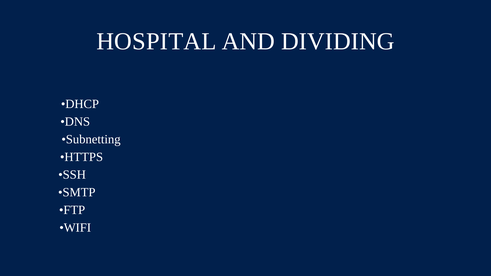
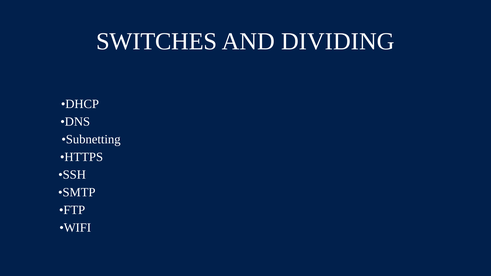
HOSPITAL: HOSPITAL -> SWITCHES
